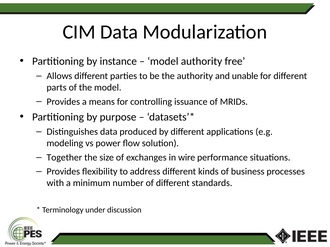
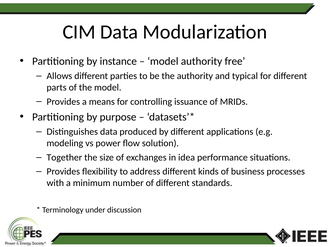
unable: unable -> typical
wire: wire -> idea
